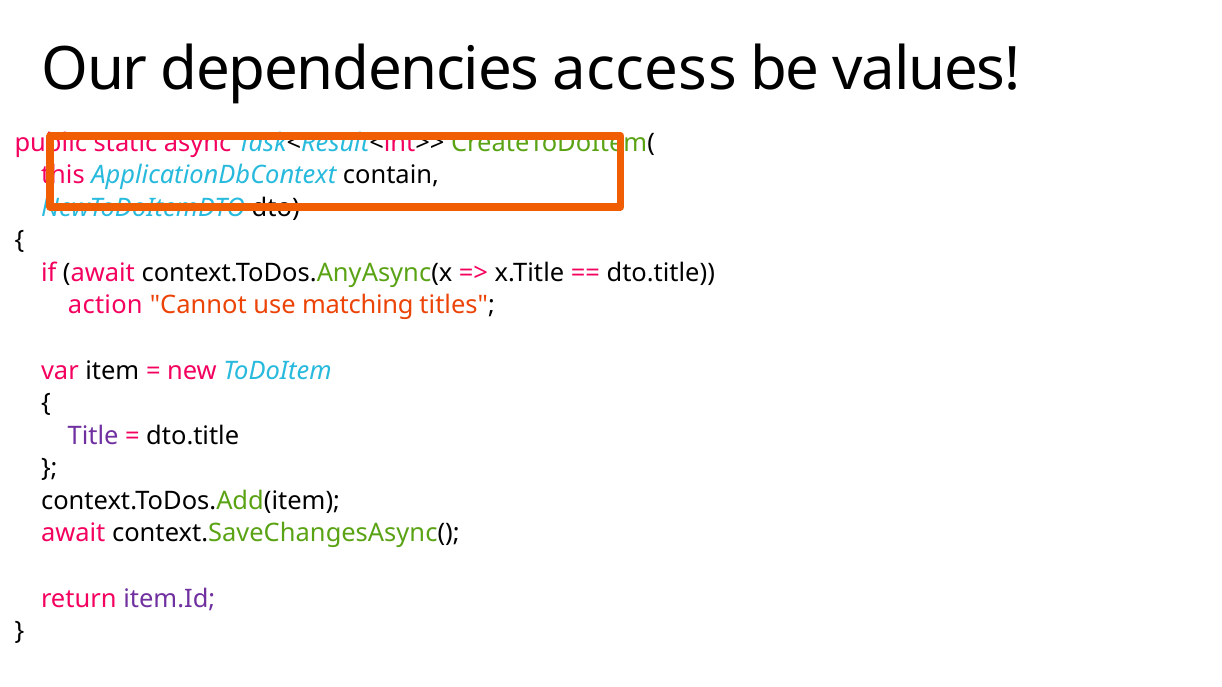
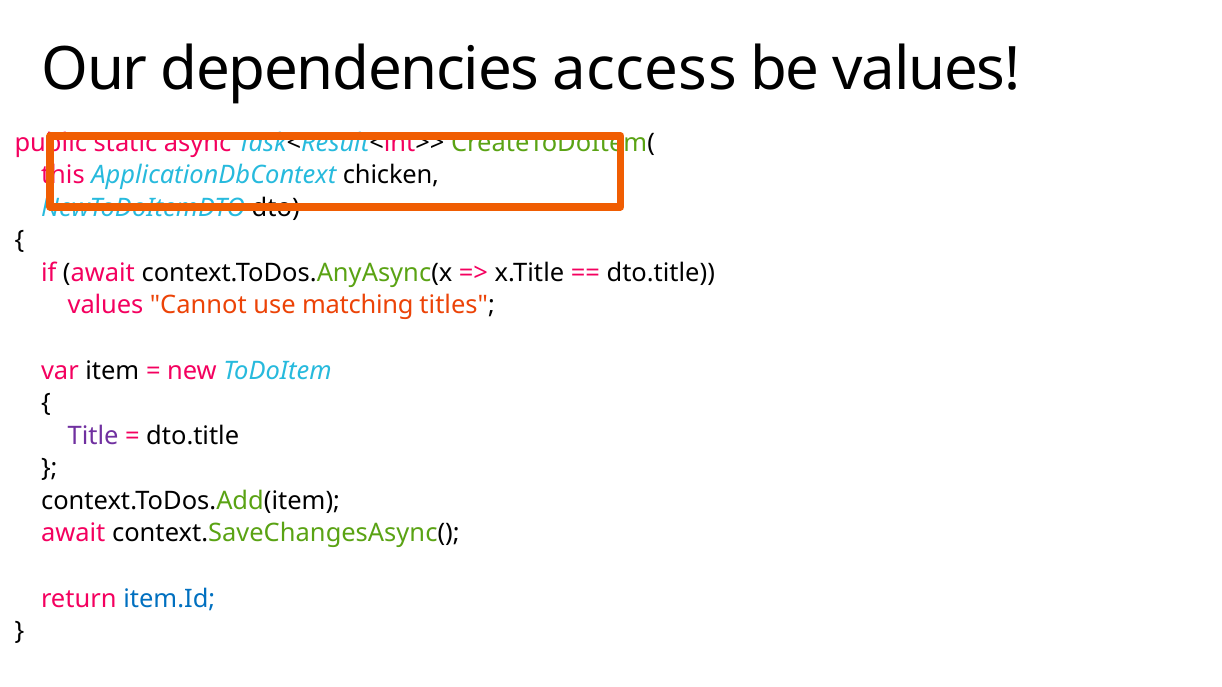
contain: contain -> chicken
action at (105, 306): action -> values
item.Id colour: purple -> blue
